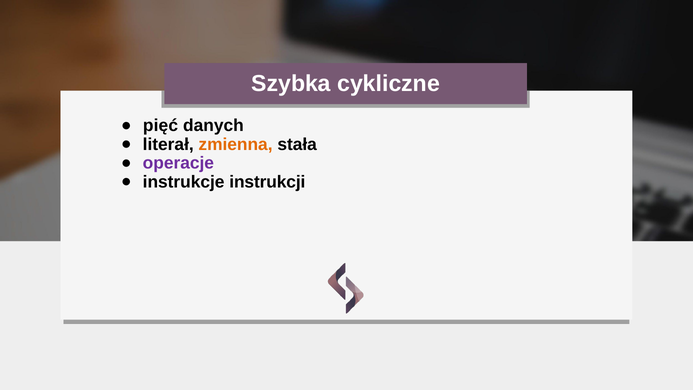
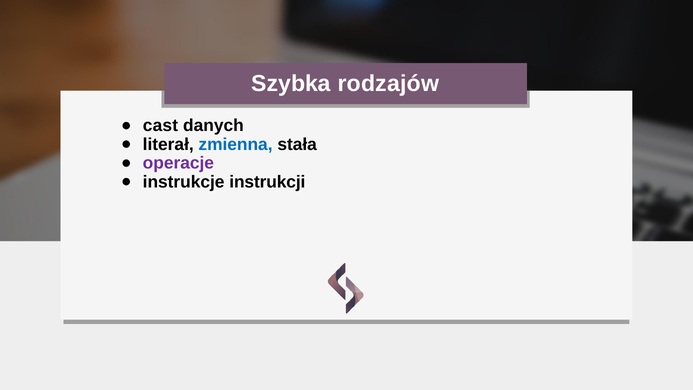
cykliczne: cykliczne -> rodzajów
pięć: pięć -> cast
zmienna colour: orange -> blue
